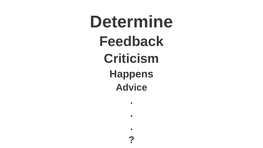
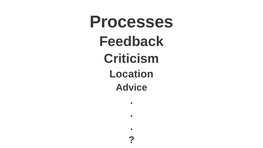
Determine: Determine -> Processes
Happens: Happens -> Location
